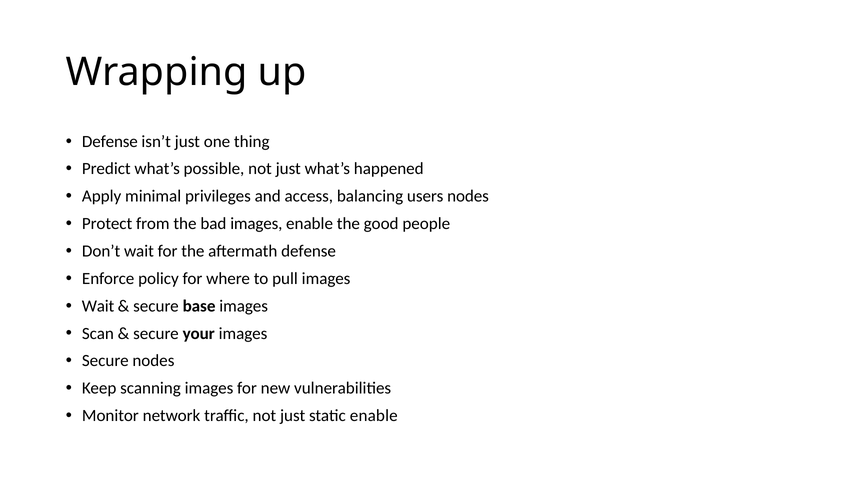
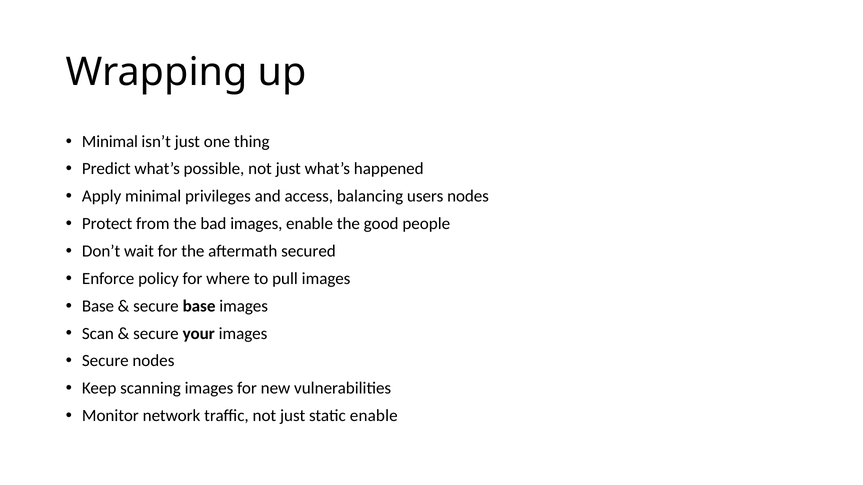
Defense at (110, 142): Defense -> Minimal
aftermath defense: defense -> secured
Wait at (98, 306): Wait -> Base
